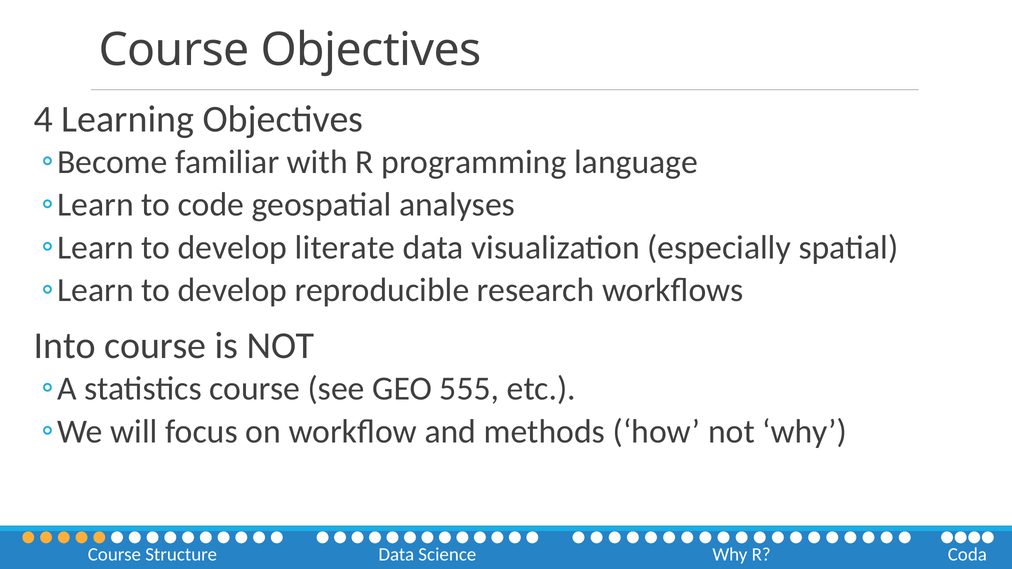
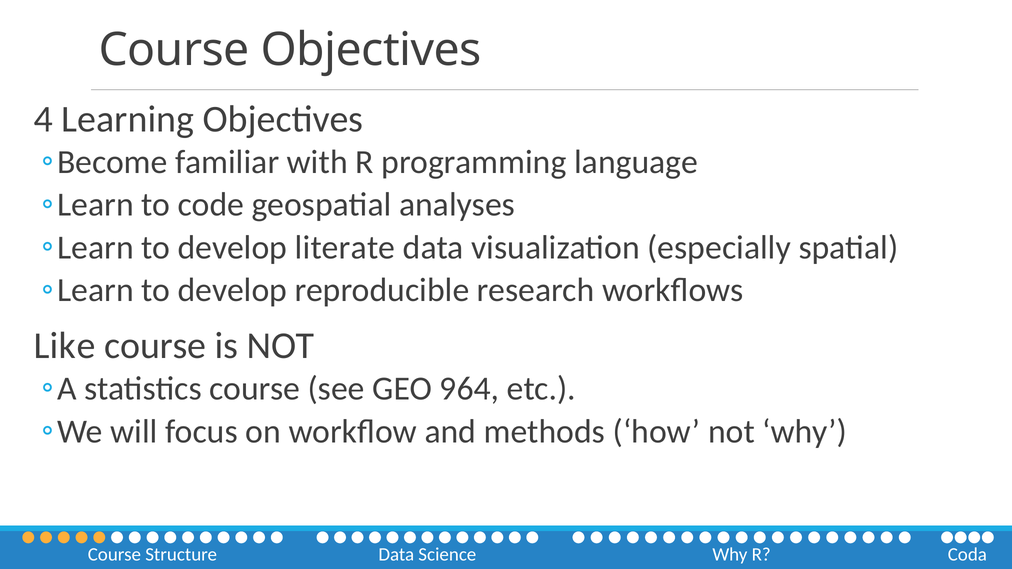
Into: Into -> Like
555: 555 -> 964
